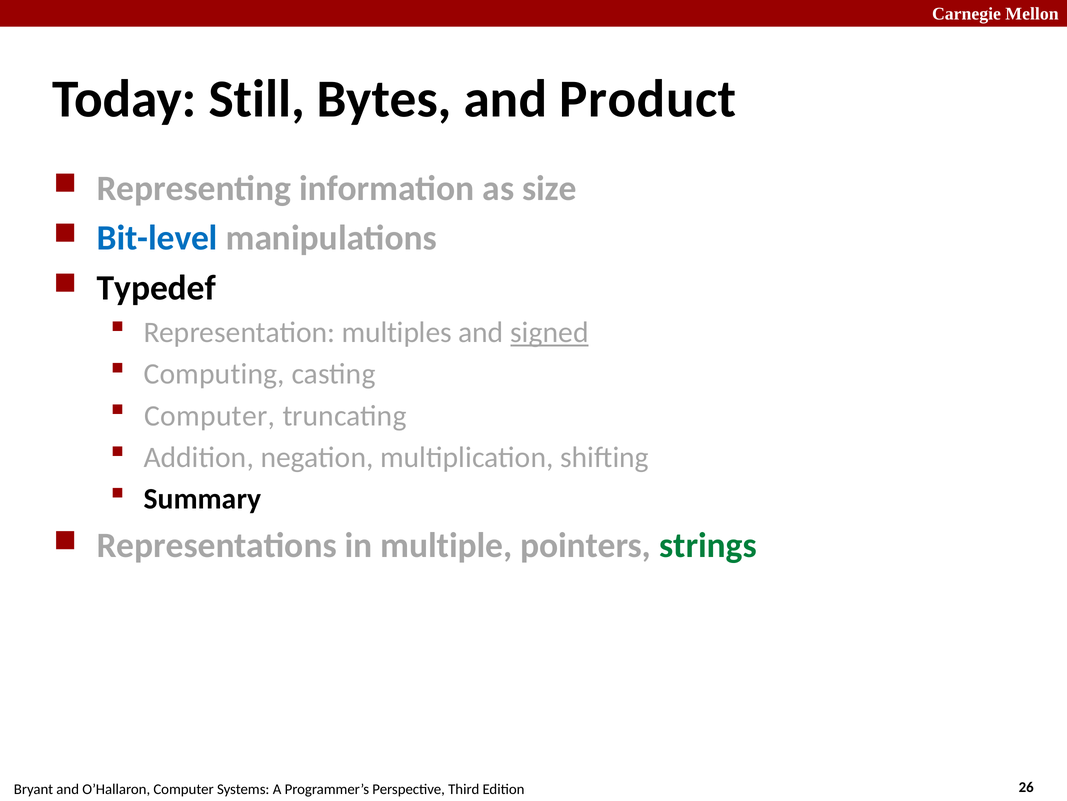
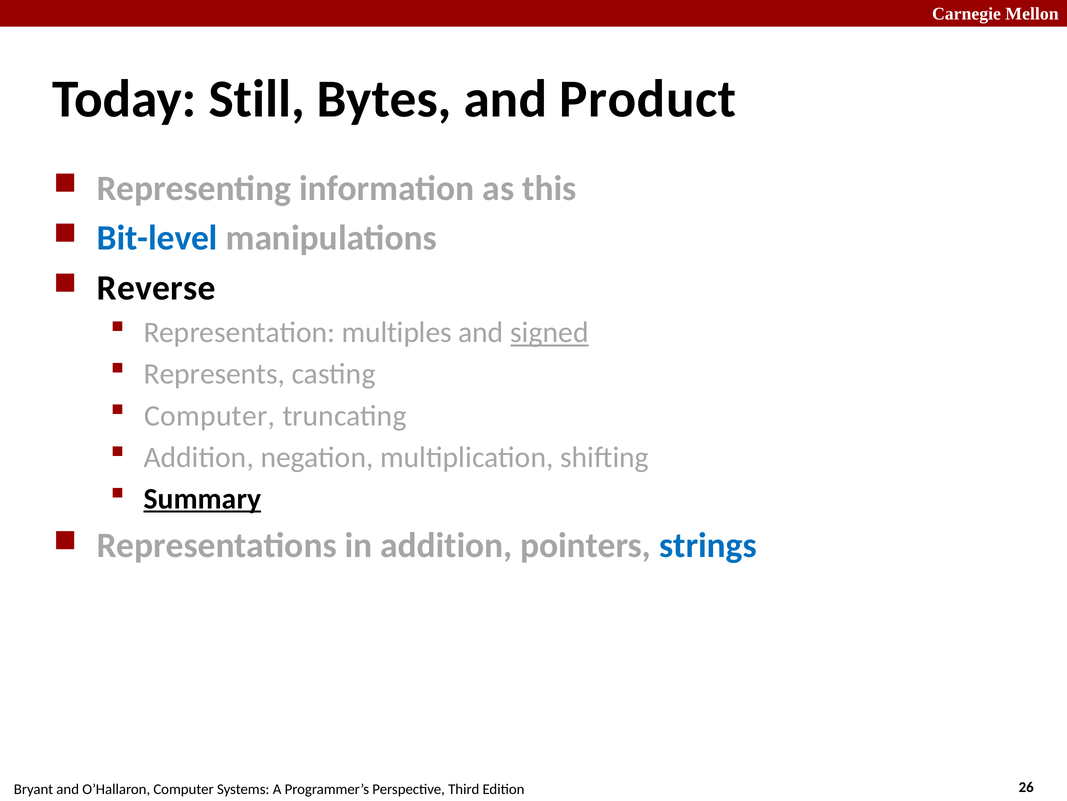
size: size -> this
Typedef: Typedef -> Reverse
Computing: Computing -> Represents
Summary underline: none -> present
in multiple: multiple -> addition
strings colour: green -> blue
